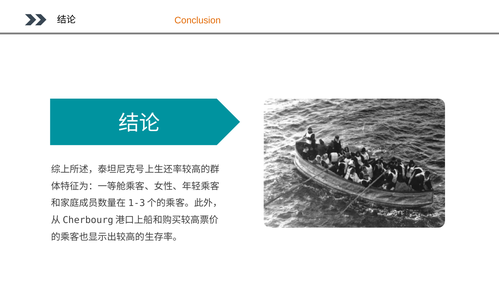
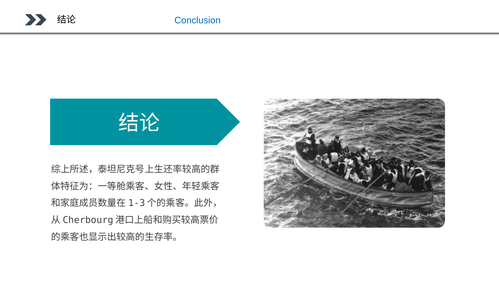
Conclusion colour: orange -> blue
